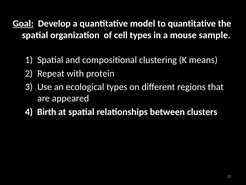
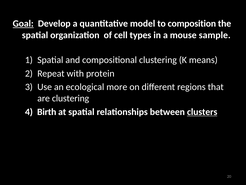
to quantitative: quantitative -> composition
ecological types: types -> more
are appeared: appeared -> clustering
clusters underline: none -> present
